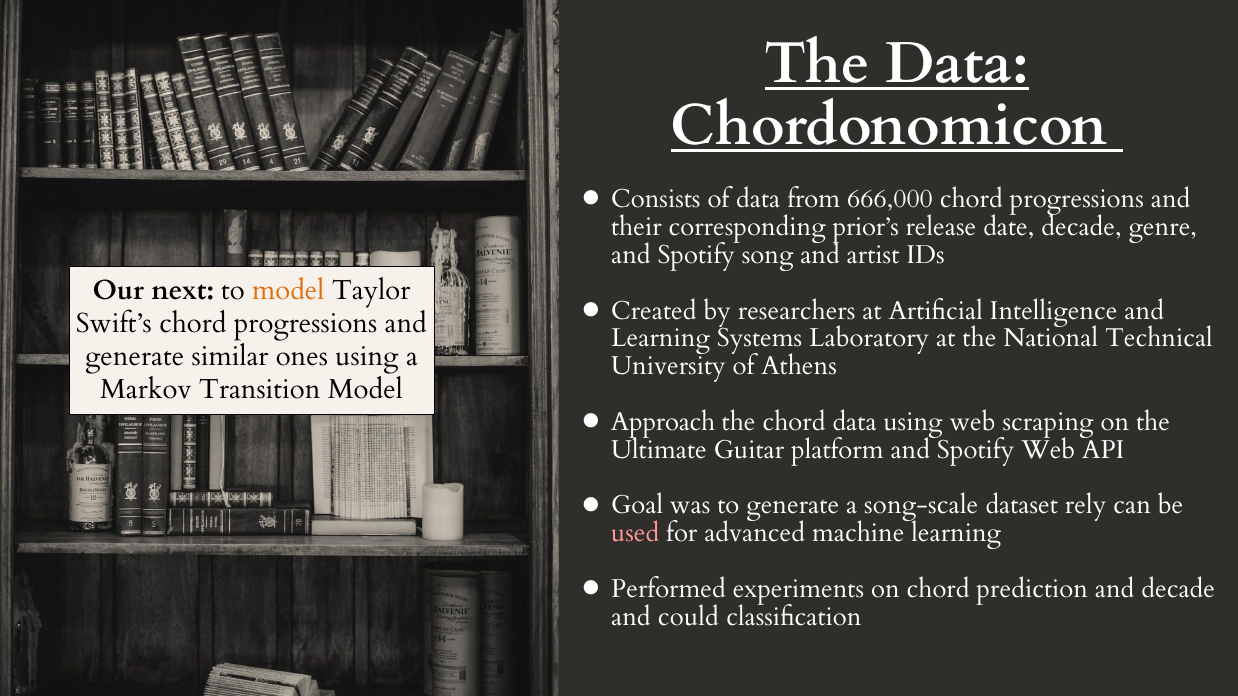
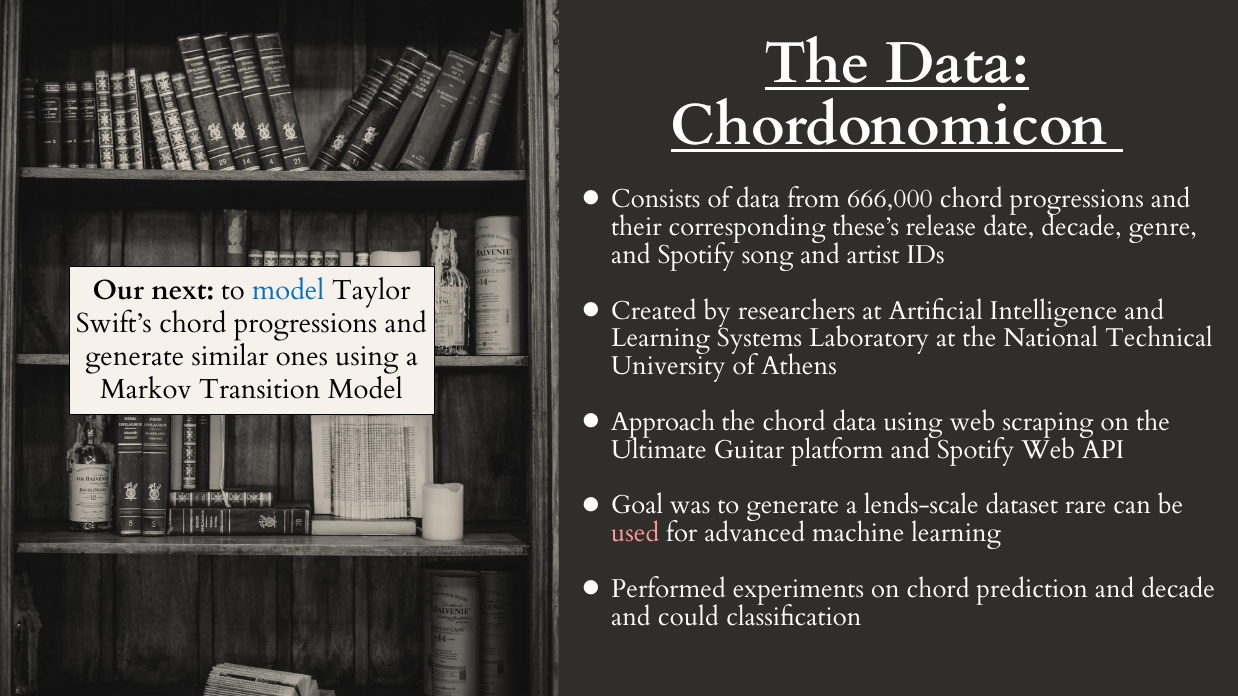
prior’s: prior’s -> these’s
model at (288, 291) colour: orange -> blue
song-scale: song-scale -> lends-scale
rely: rely -> rare
